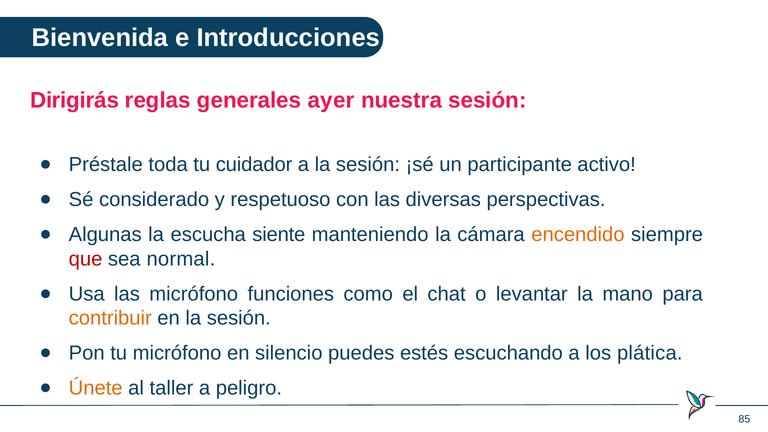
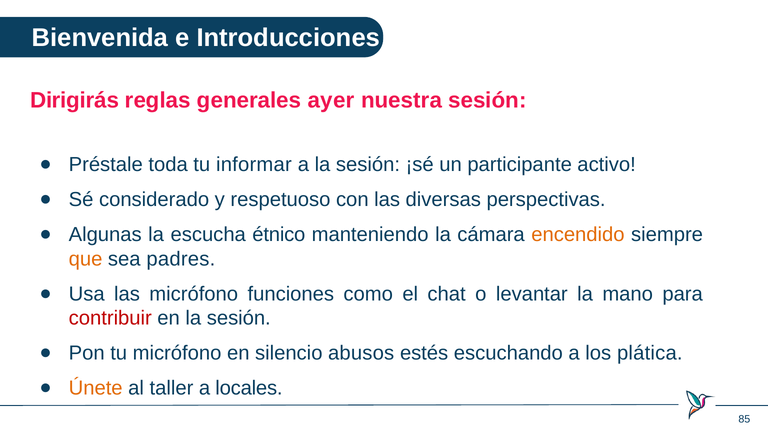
cuidador: cuidador -> informar
siente: siente -> étnico
que colour: red -> orange
normal: normal -> padres
contribuir colour: orange -> red
puedes: puedes -> abusos
peligro: peligro -> locales
